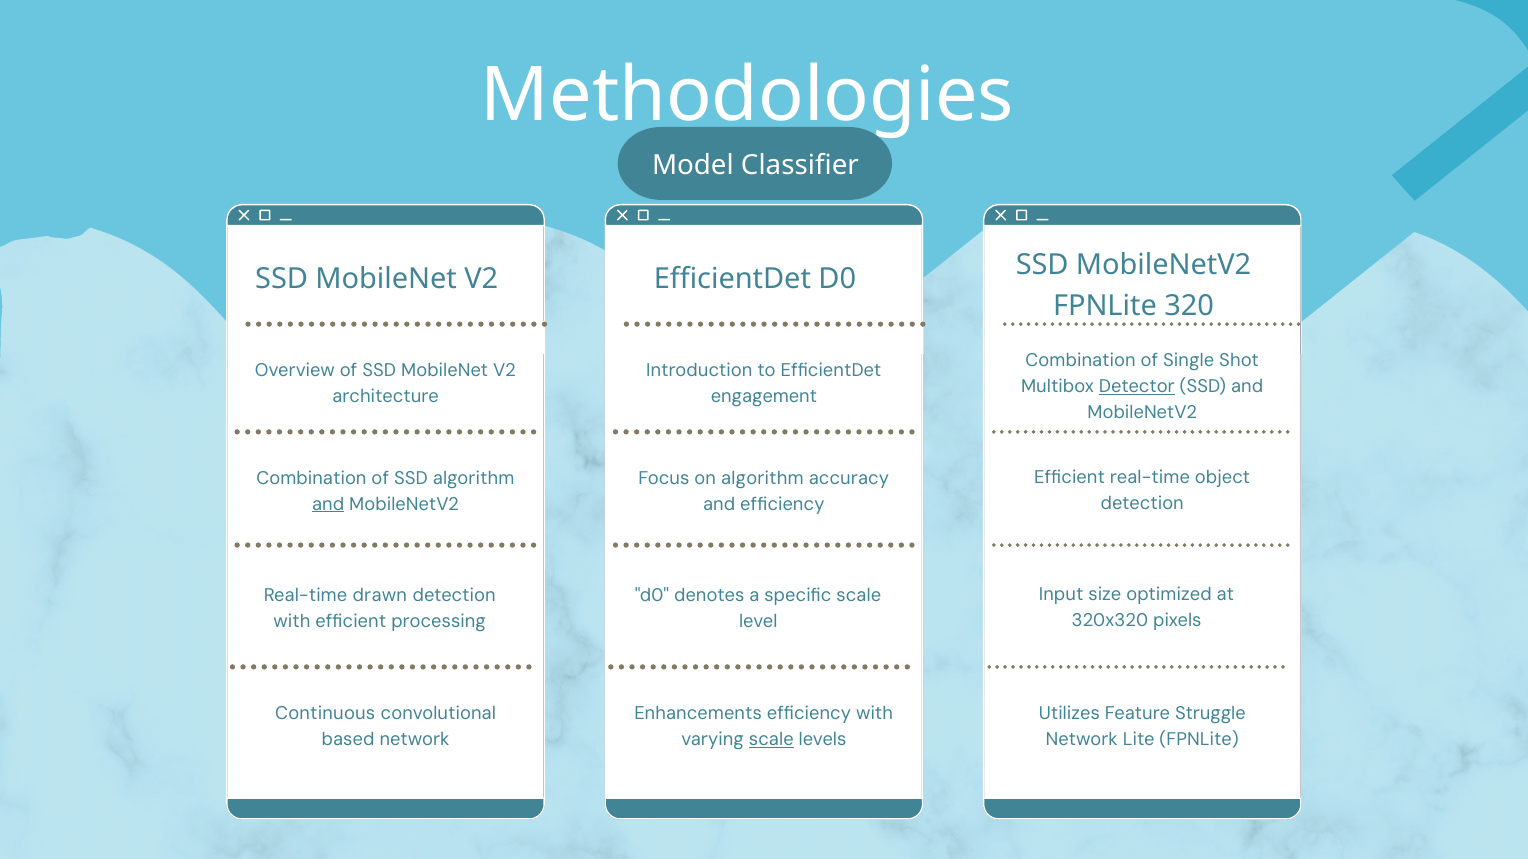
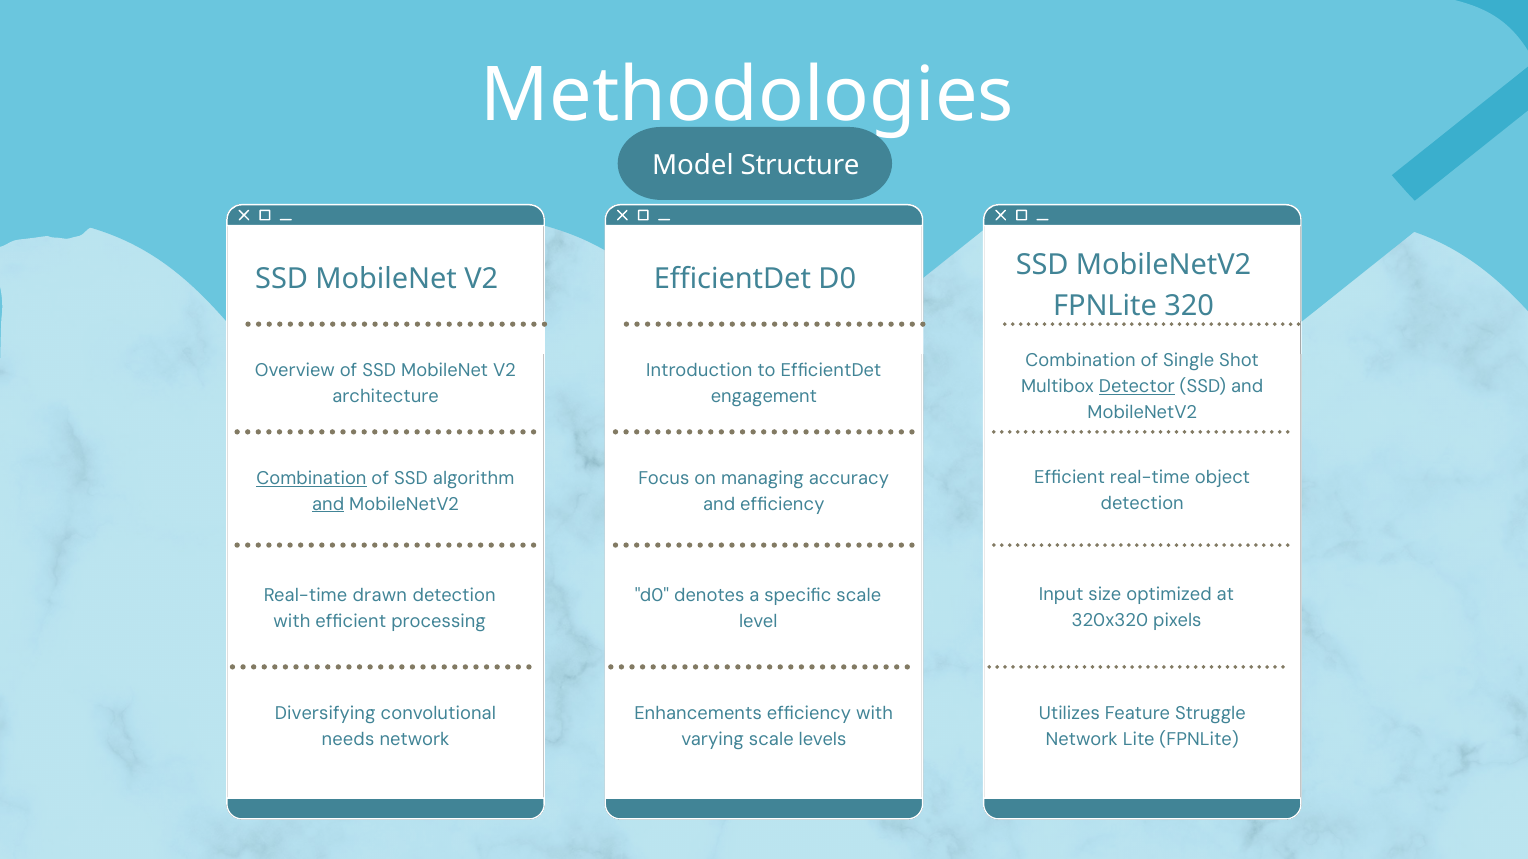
Classifier: Classifier -> Structure
Combination at (311, 479) underline: none -> present
on algorithm: algorithm -> managing
Continuous: Continuous -> Diversifying
based: based -> needs
scale at (771, 740) underline: present -> none
